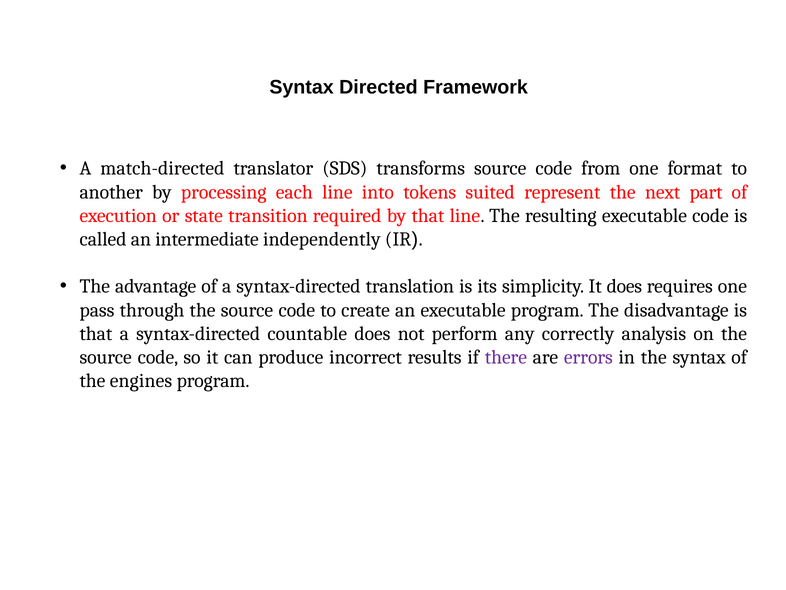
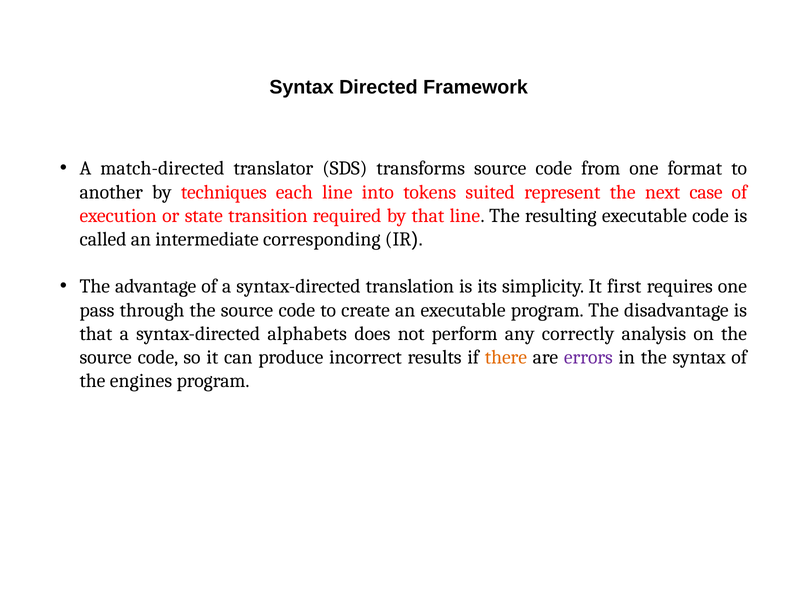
processing: processing -> techniques
part: part -> case
independently: independently -> corresponding
It does: does -> first
countable: countable -> alphabets
there colour: purple -> orange
